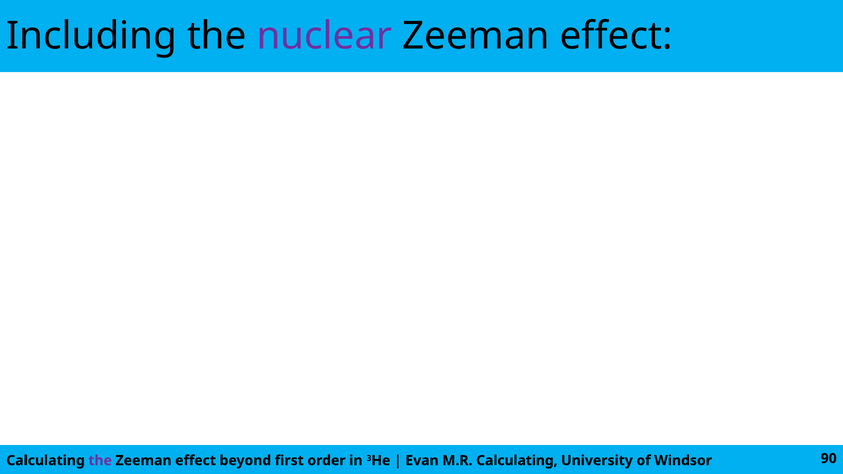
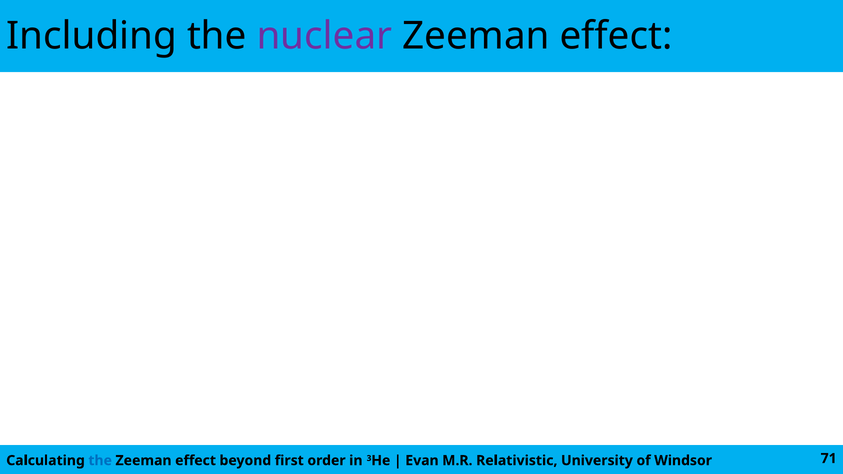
the at (100, 461) colour: purple -> blue
M.R Calculating: Calculating -> Relativistic
90: 90 -> 71
